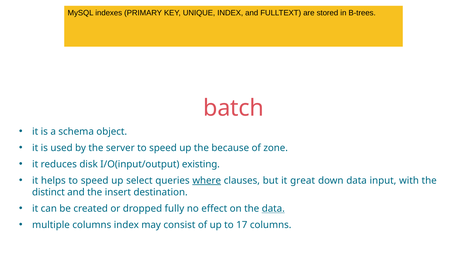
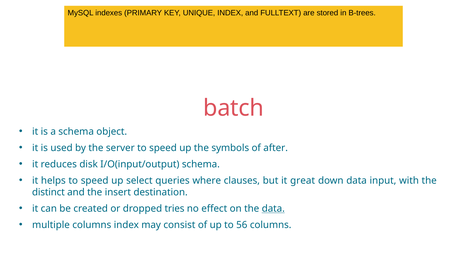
because: because -> symbols
zone: zone -> after
I/O(input/output existing: existing -> schema
where underline: present -> none
fully: fully -> tries
17: 17 -> 56
